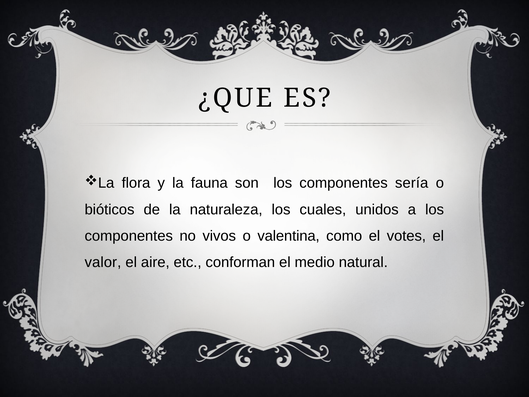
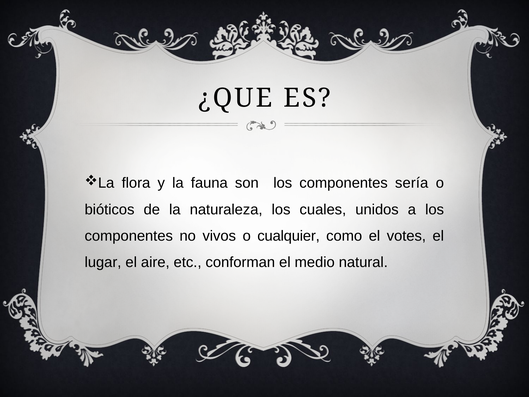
valentina: valentina -> cualquier
valor: valor -> lugar
